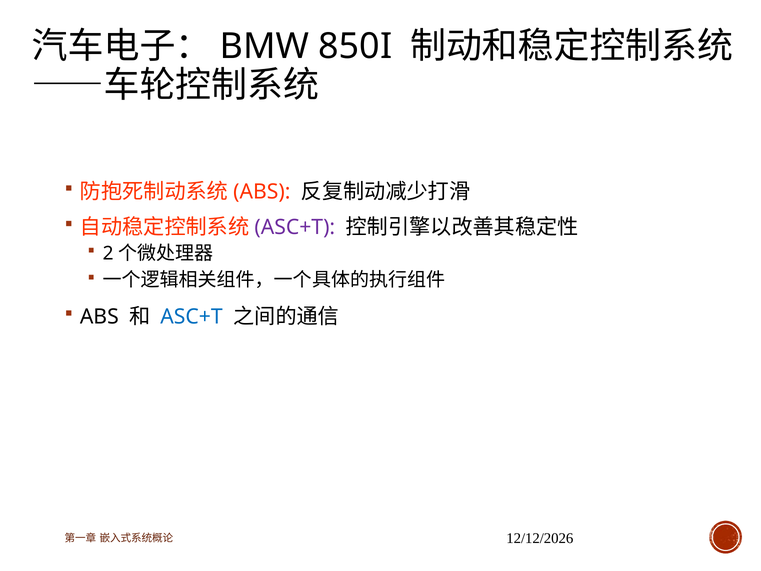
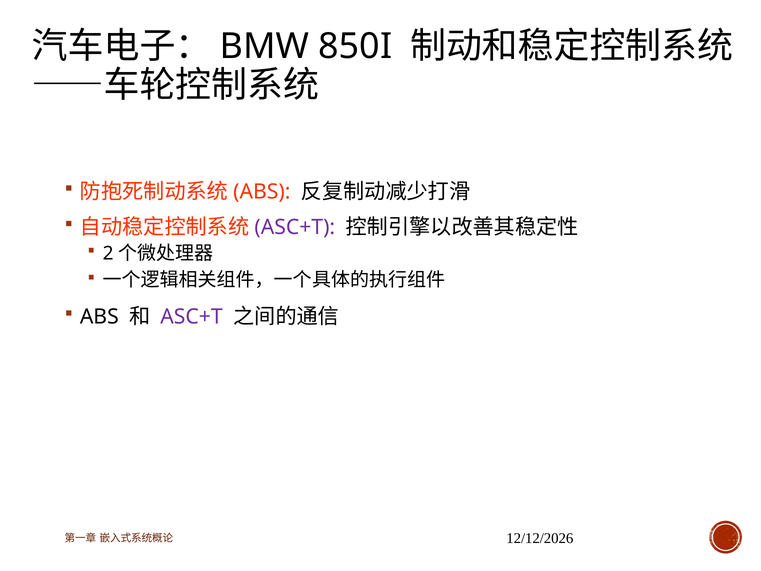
ASC+T at (191, 317) colour: blue -> purple
